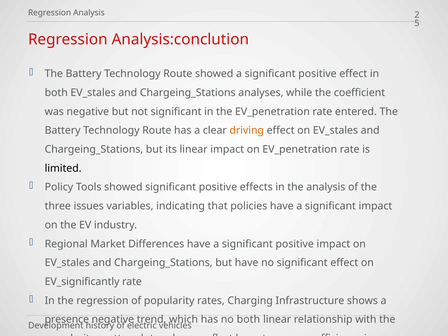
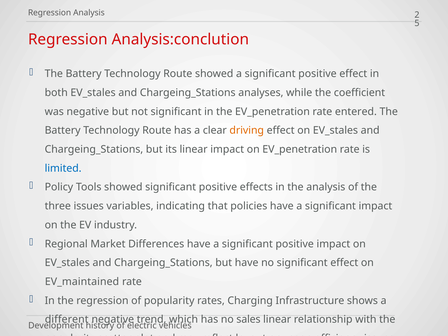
limited colour: black -> blue
EV_significantly: EV_significantly -> EV_maintained
presence: presence -> different
no both: both -> sales
